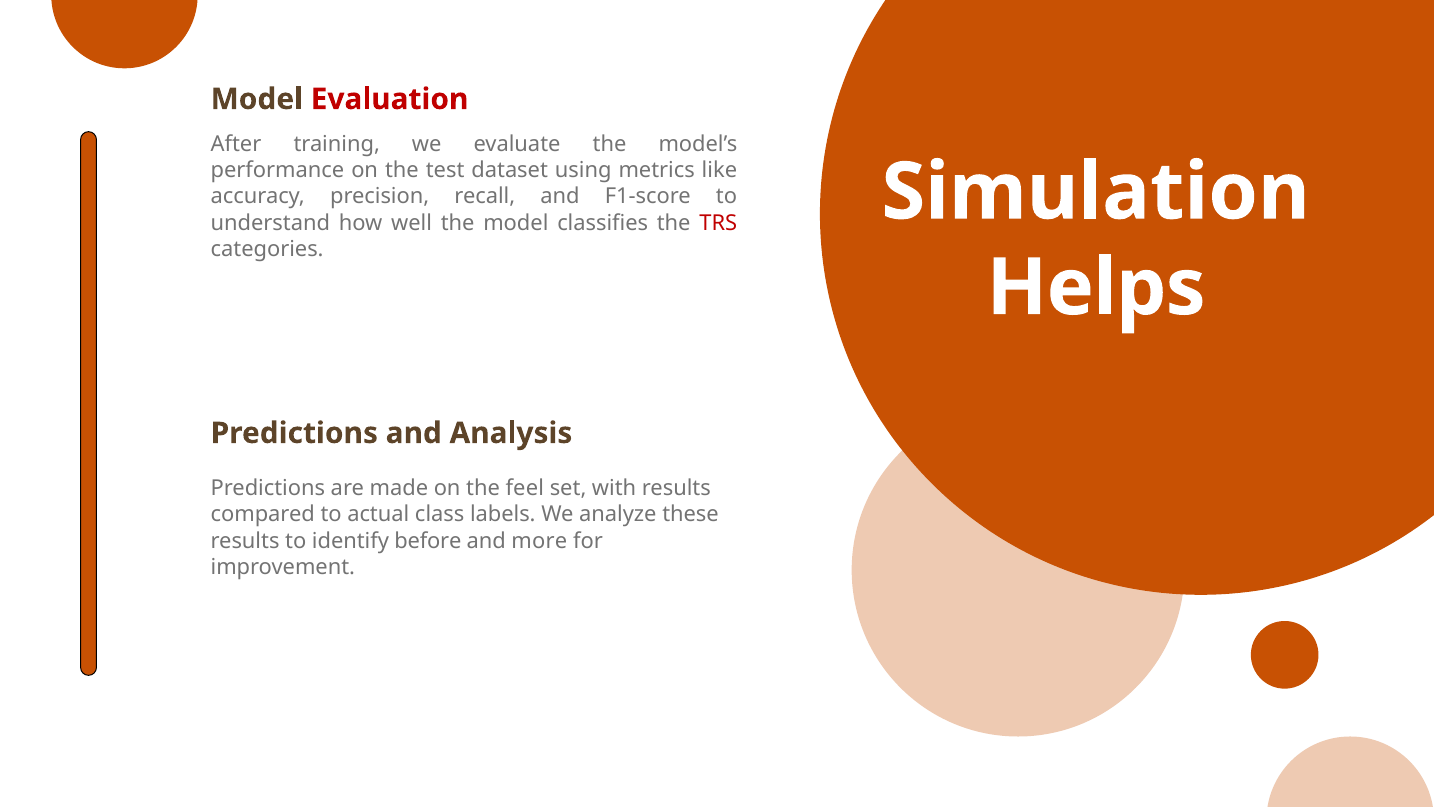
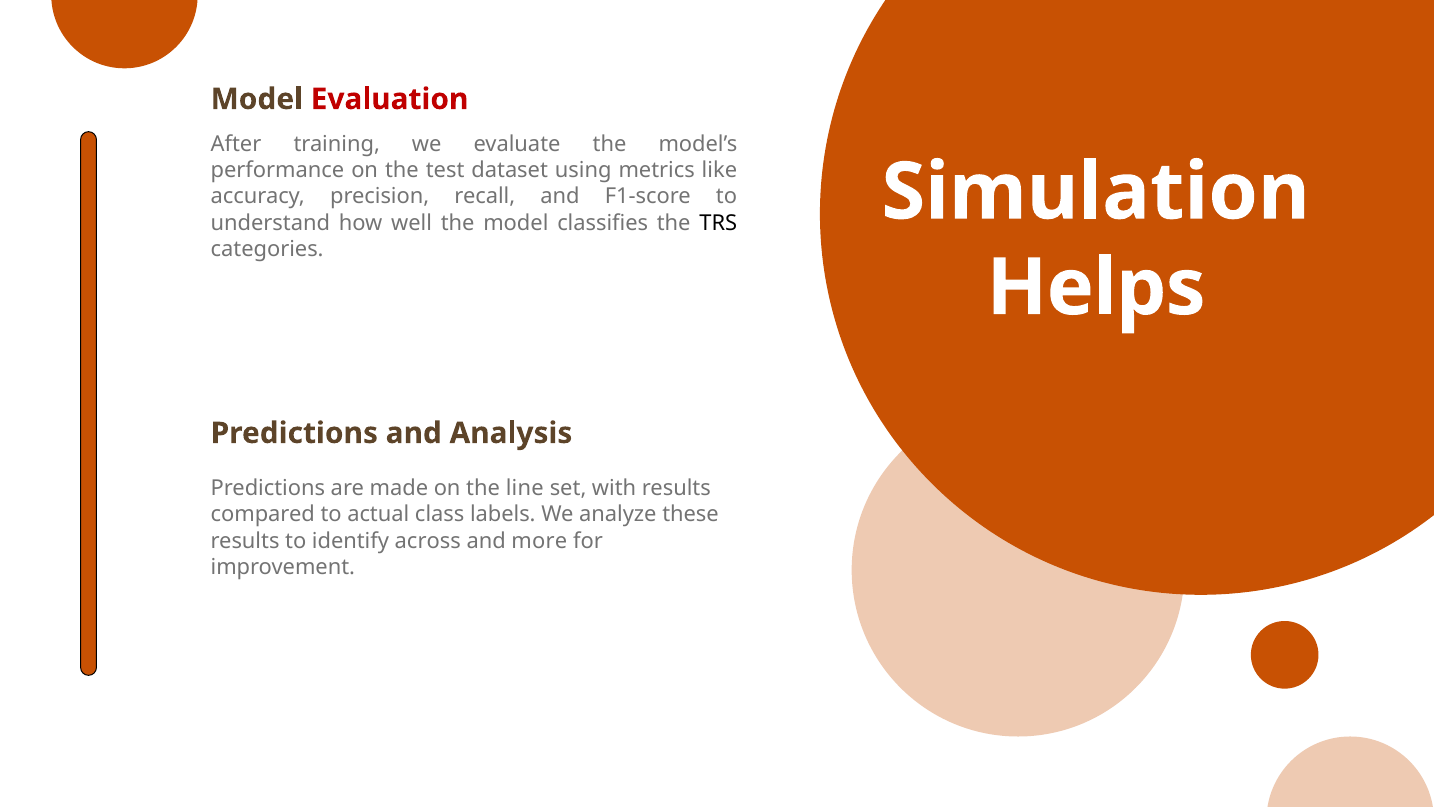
TRS colour: red -> black
feel: feel -> line
before: before -> across
